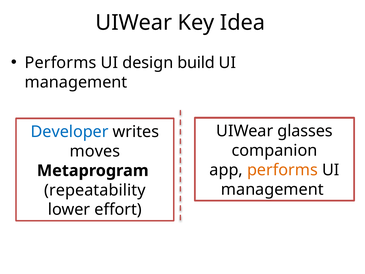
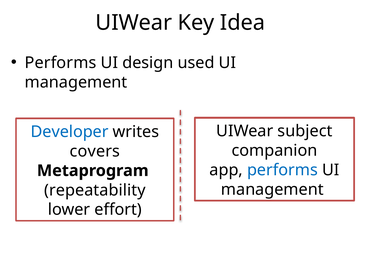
build: build -> used
glasses: glasses -> subject
moves: moves -> covers
performs at (282, 170) colour: orange -> blue
